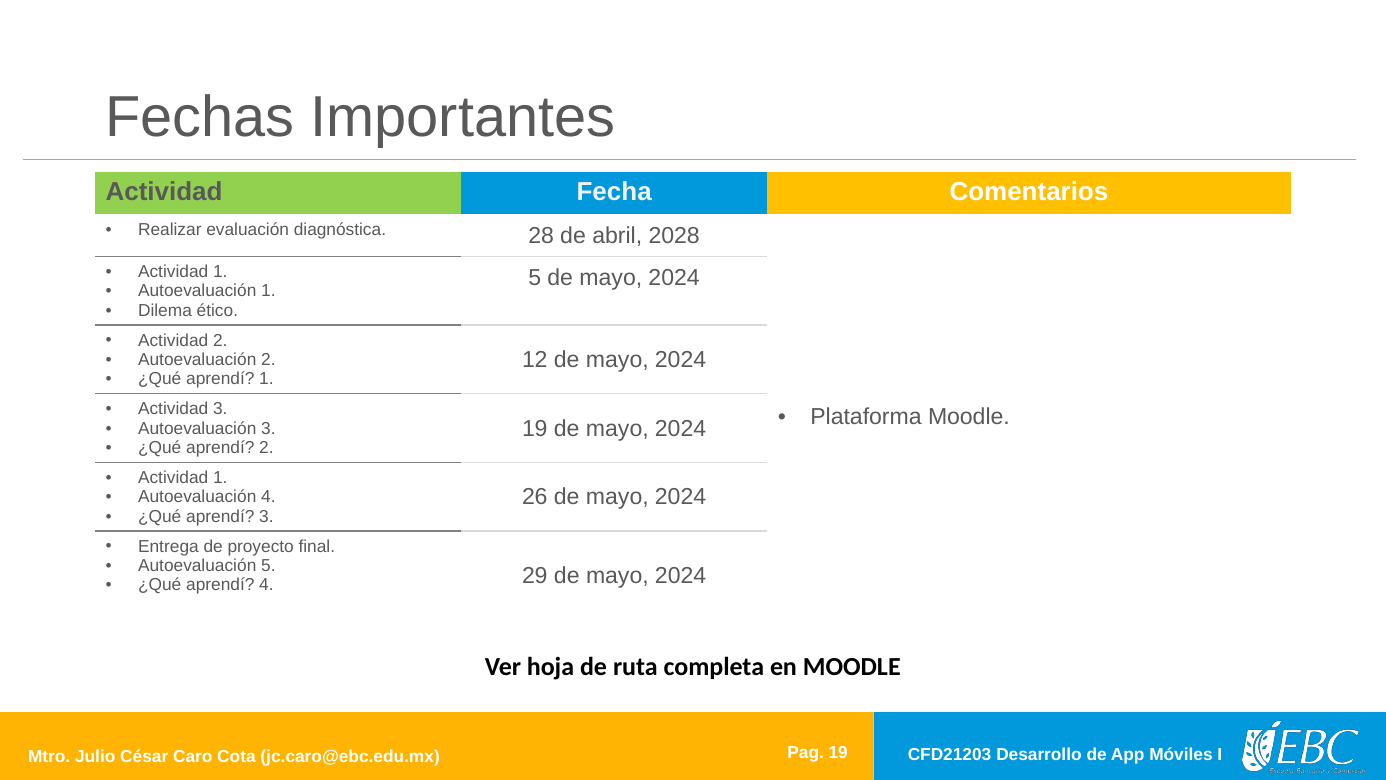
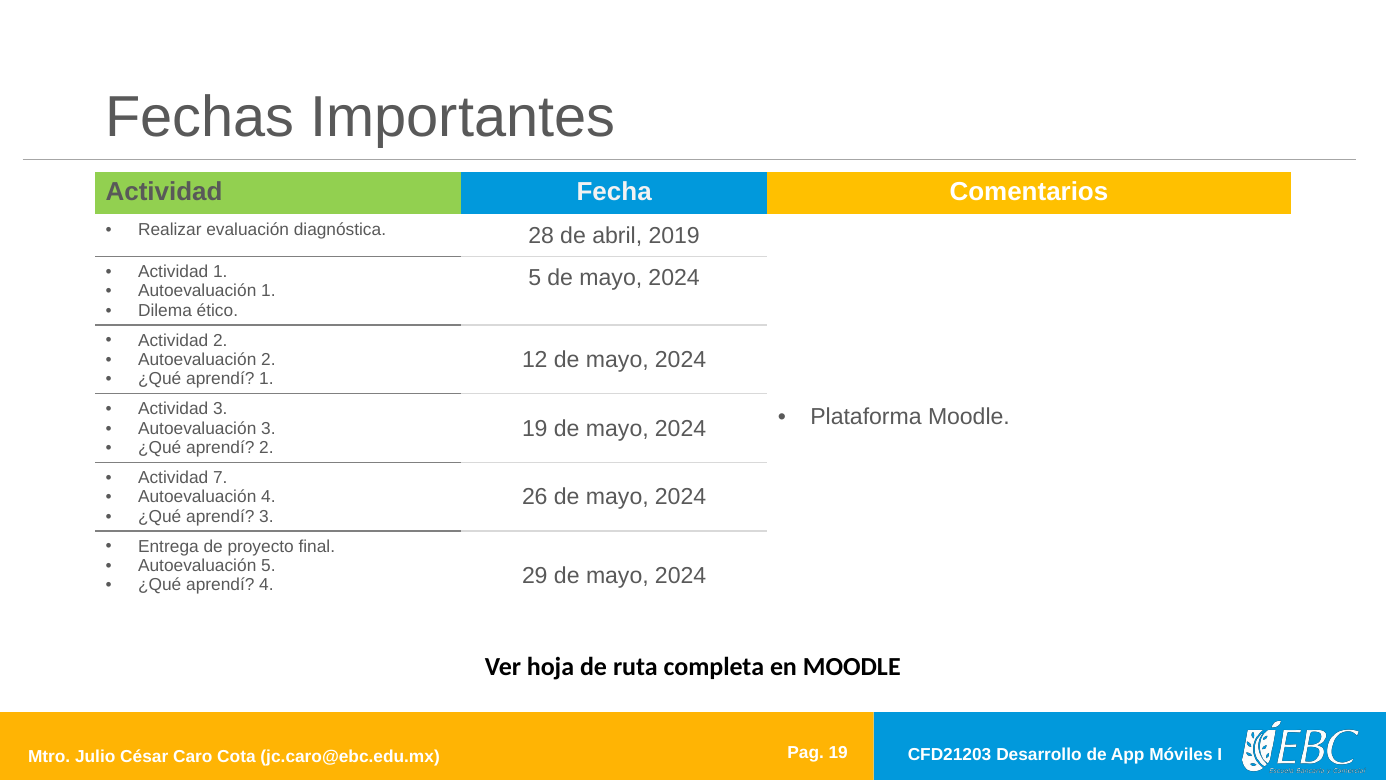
2028: 2028 -> 2019
1 at (220, 477): 1 -> 7
